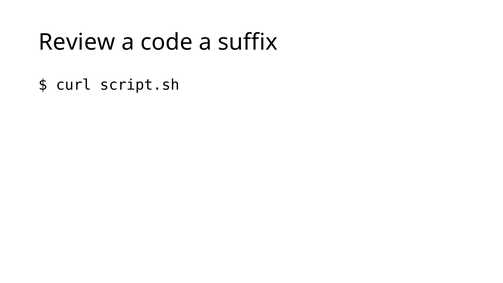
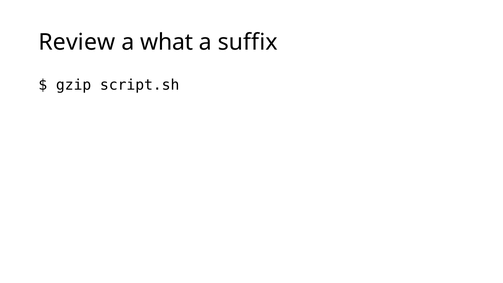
code: code -> what
curl: curl -> gzip
